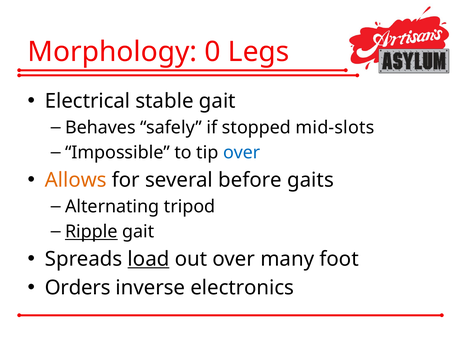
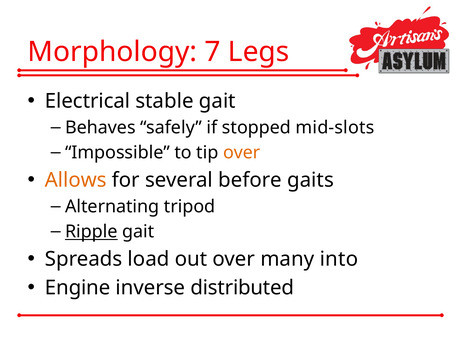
0: 0 -> 7
over at (242, 153) colour: blue -> orange
load underline: present -> none
foot: foot -> into
Orders: Orders -> Engine
electronics: electronics -> distributed
